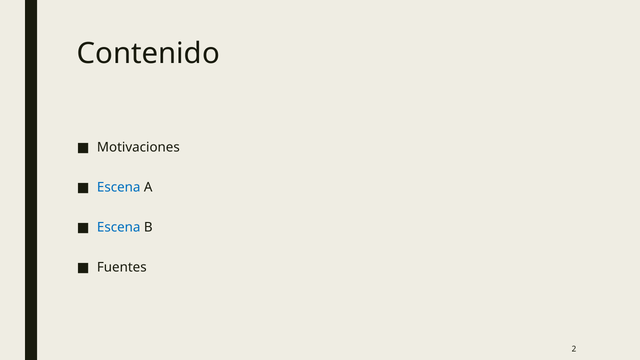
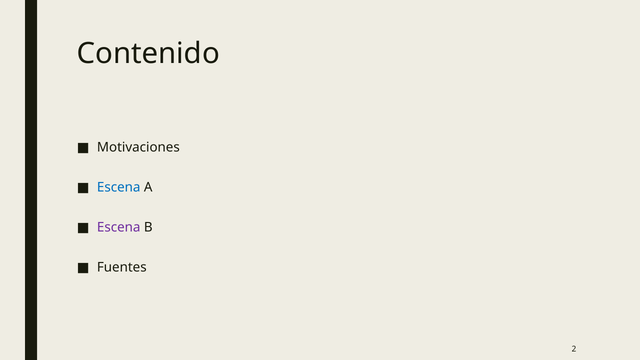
Escena at (119, 227) colour: blue -> purple
